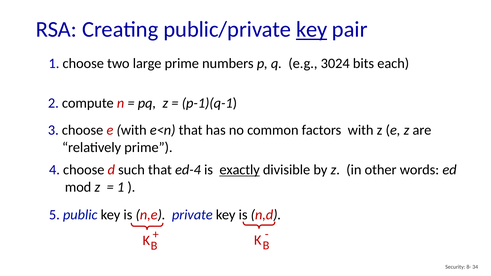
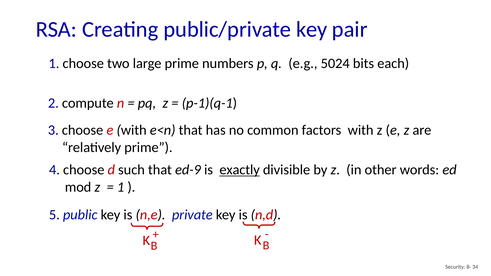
key at (312, 30) underline: present -> none
3024: 3024 -> 5024
ed-4: ed-4 -> ed-9
